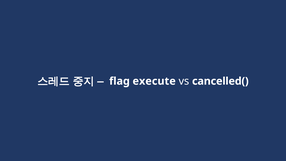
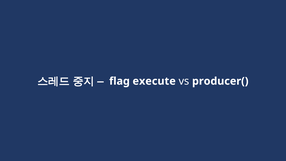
cancelled(: cancelled( -> producer(
